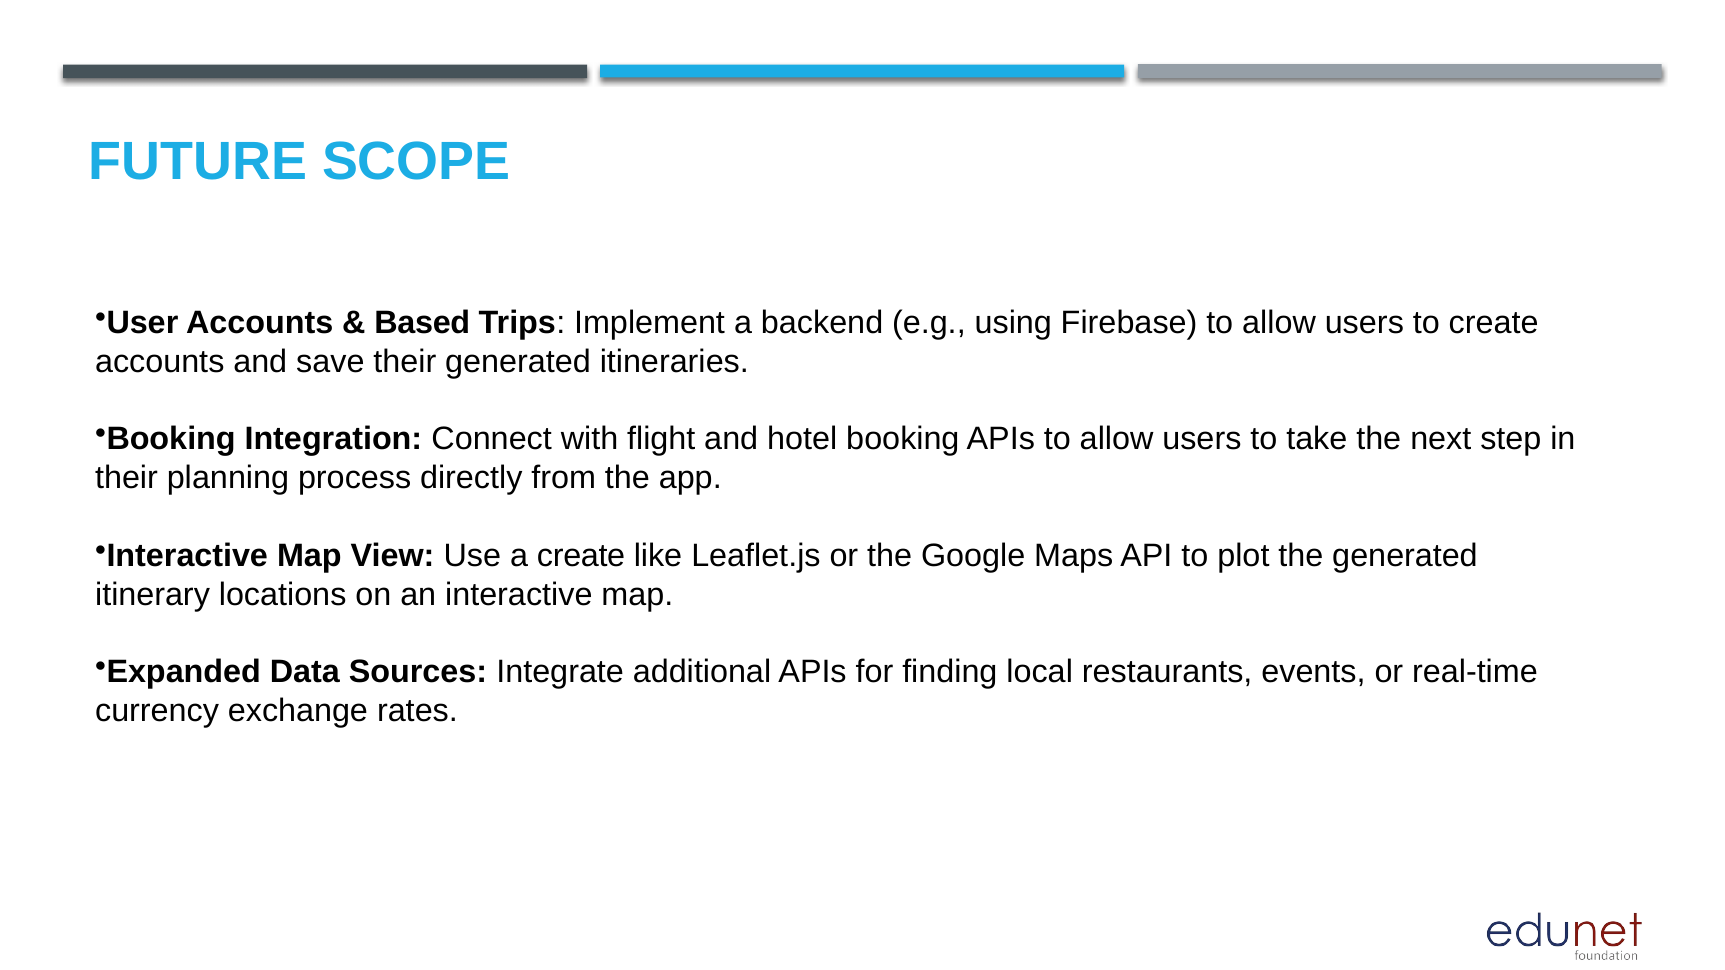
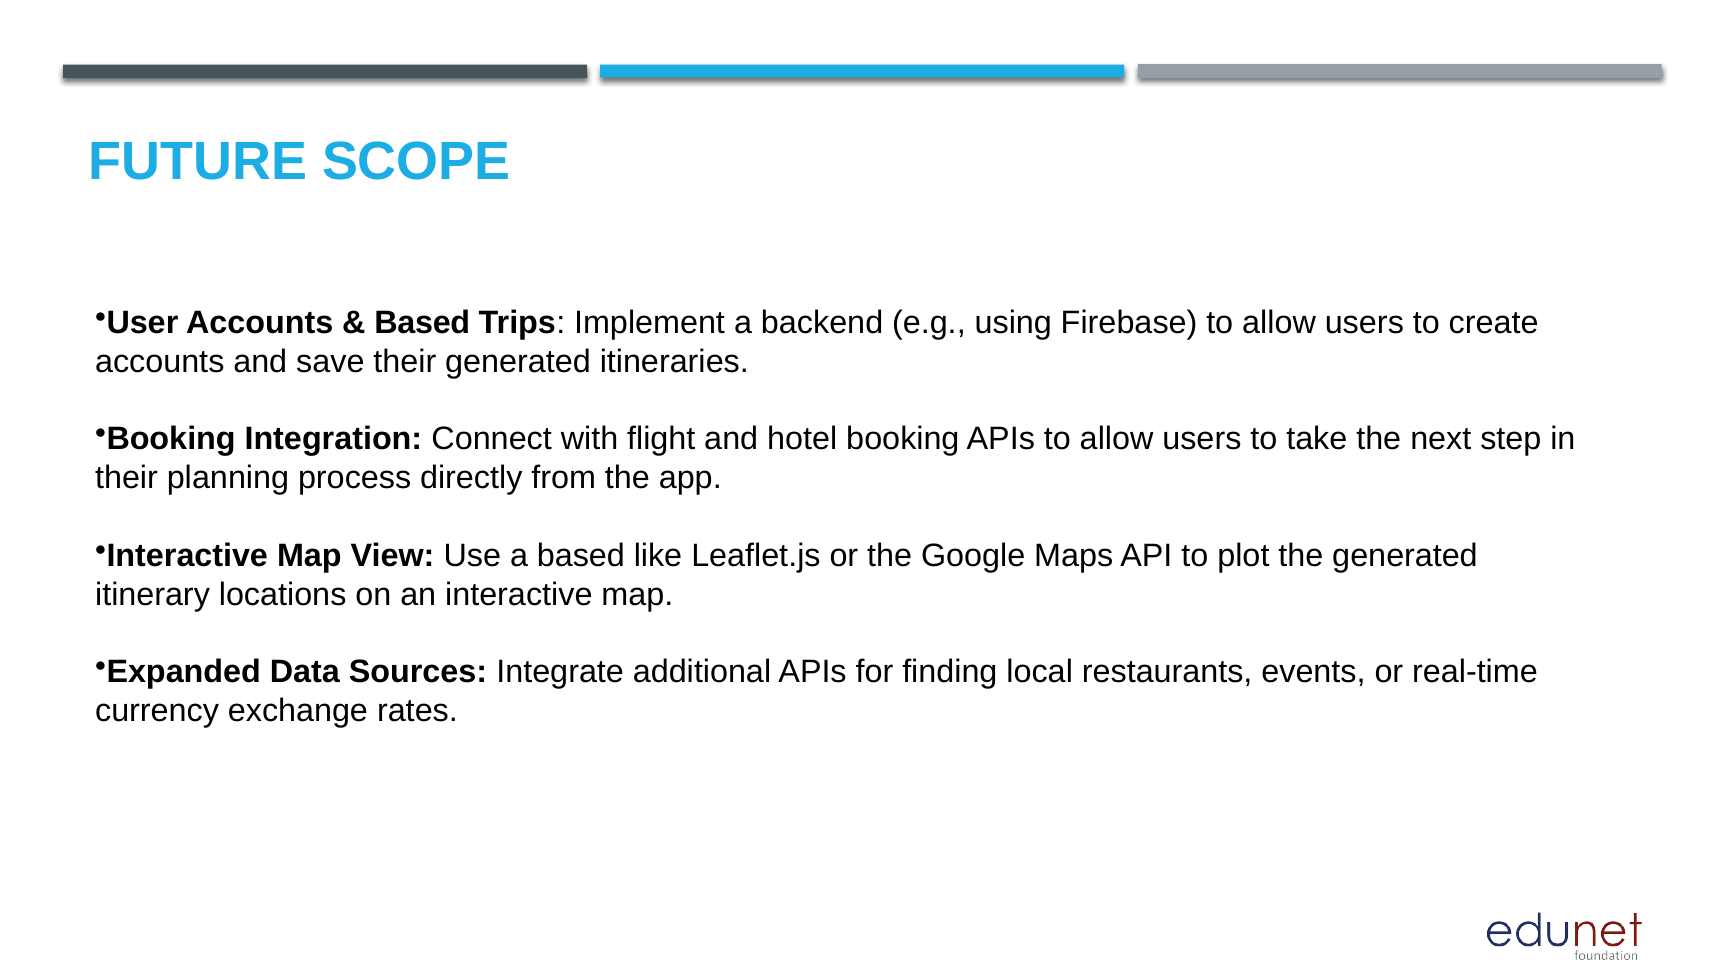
a create: create -> based
